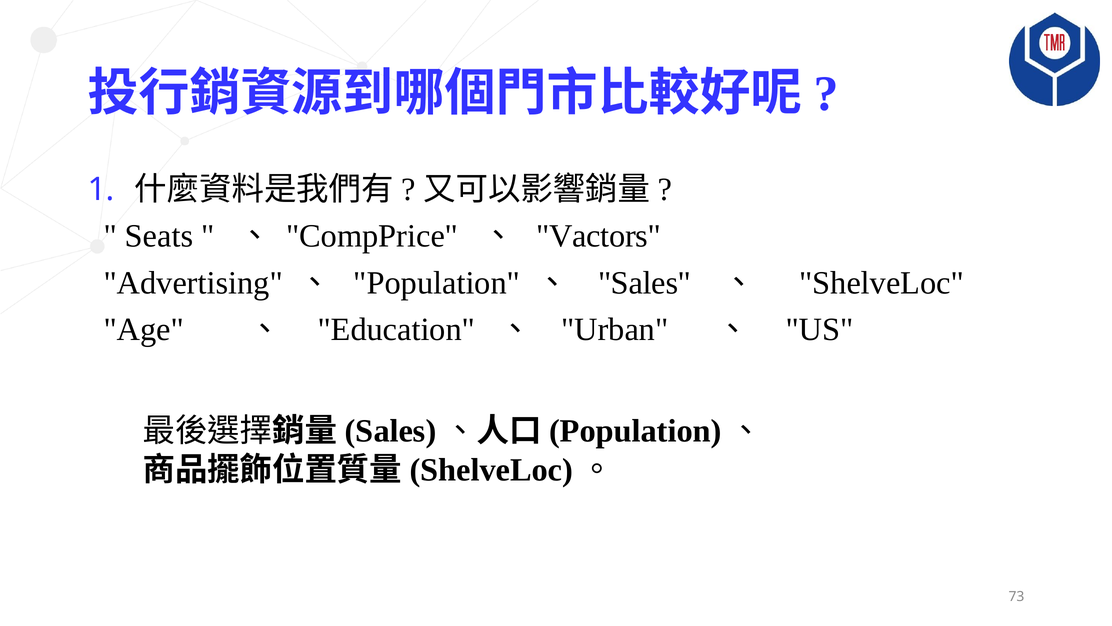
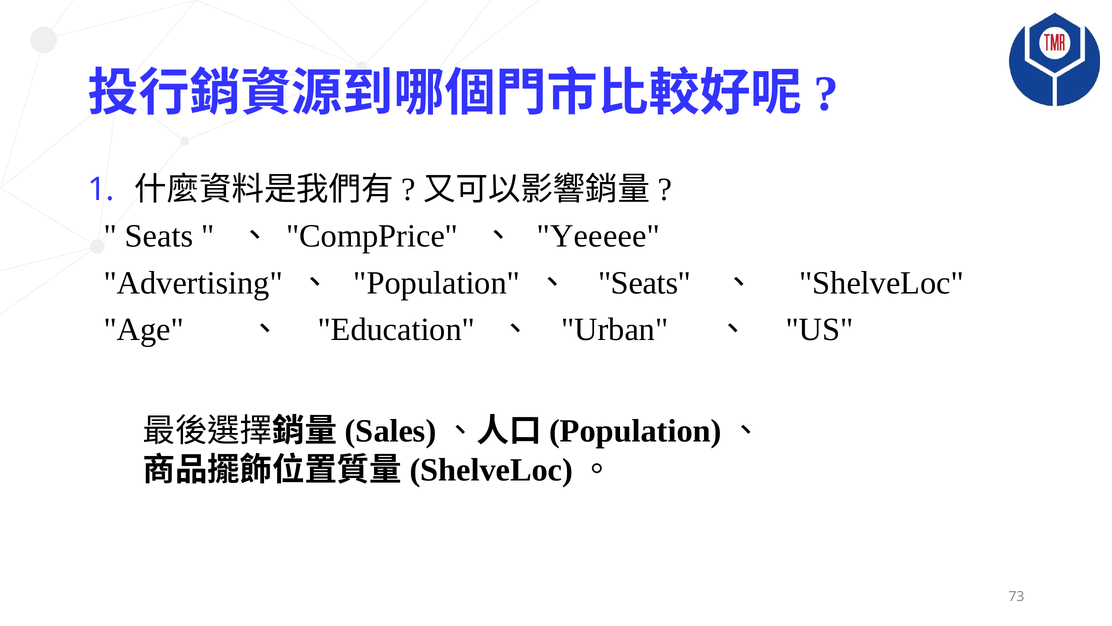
Vactors: Vactors -> Yeeeee
Sales at (645, 283): Sales -> Seats
